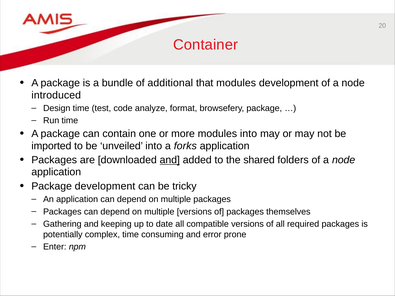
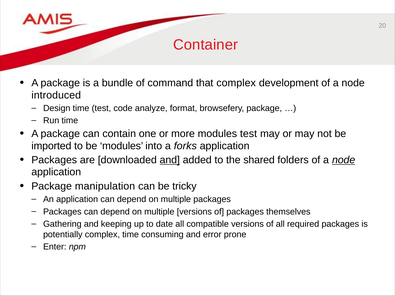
additional: additional -> command
that modules: modules -> complex
modules into: into -> test
be unveiled: unveiled -> modules
node at (344, 160) underline: none -> present
Package development: development -> manipulation
